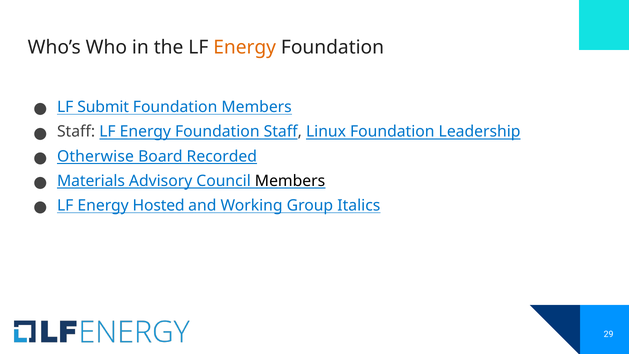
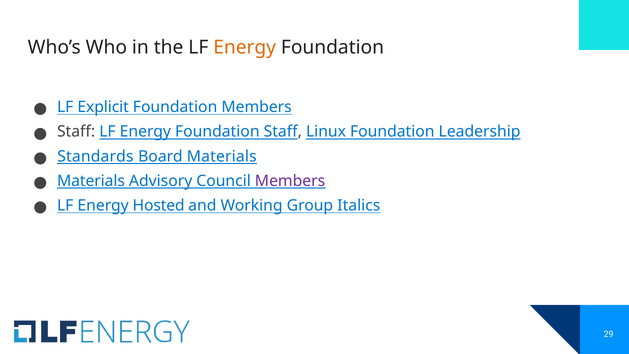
Submit: Submit -> Explicit
Otherwise: Otherwise -> Standards
Board Recorded: Recorded -> Materials
Members at (290, 181) colour: black -> purple
